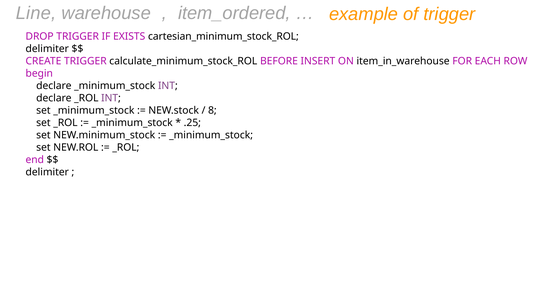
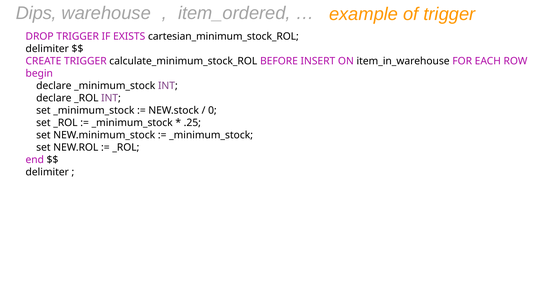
Line: Line -> Dips
8: 8 -> 0
